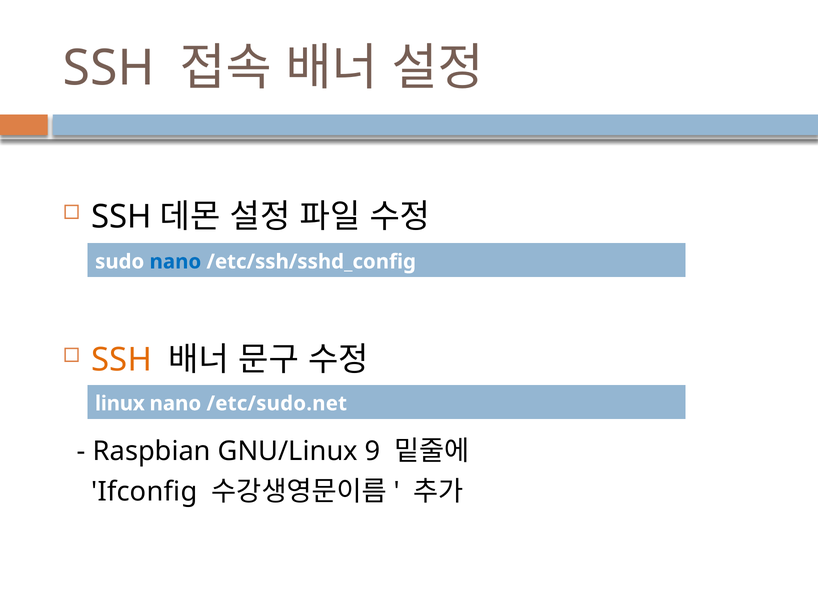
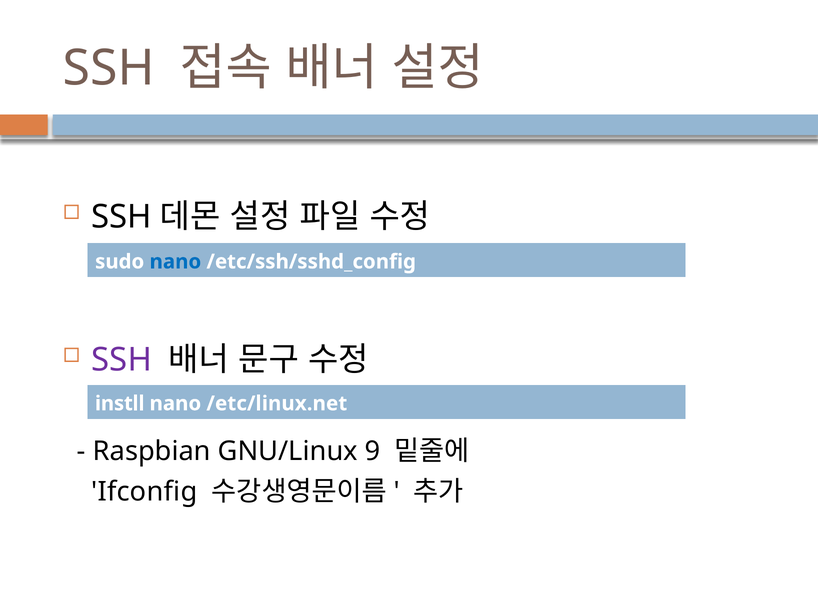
SSH at (122, 359) colour: orange -> purple
linux: linux -> instll
/etc/sudo.net: /etc/sudo.net -> /etc/linux.net
